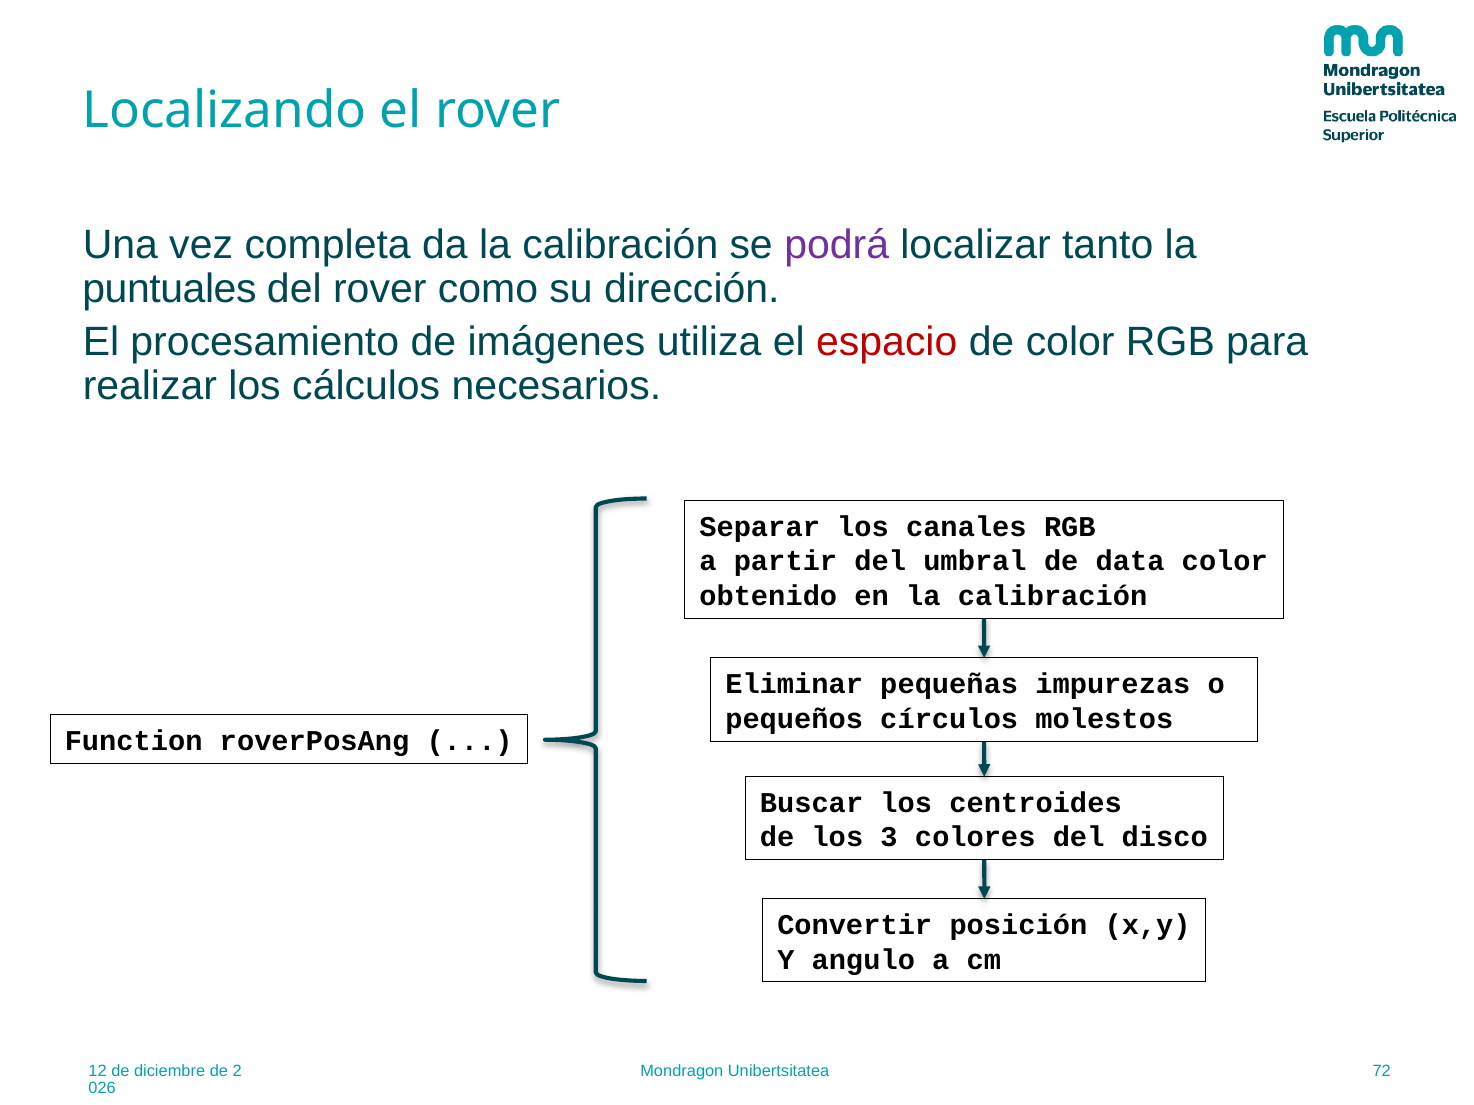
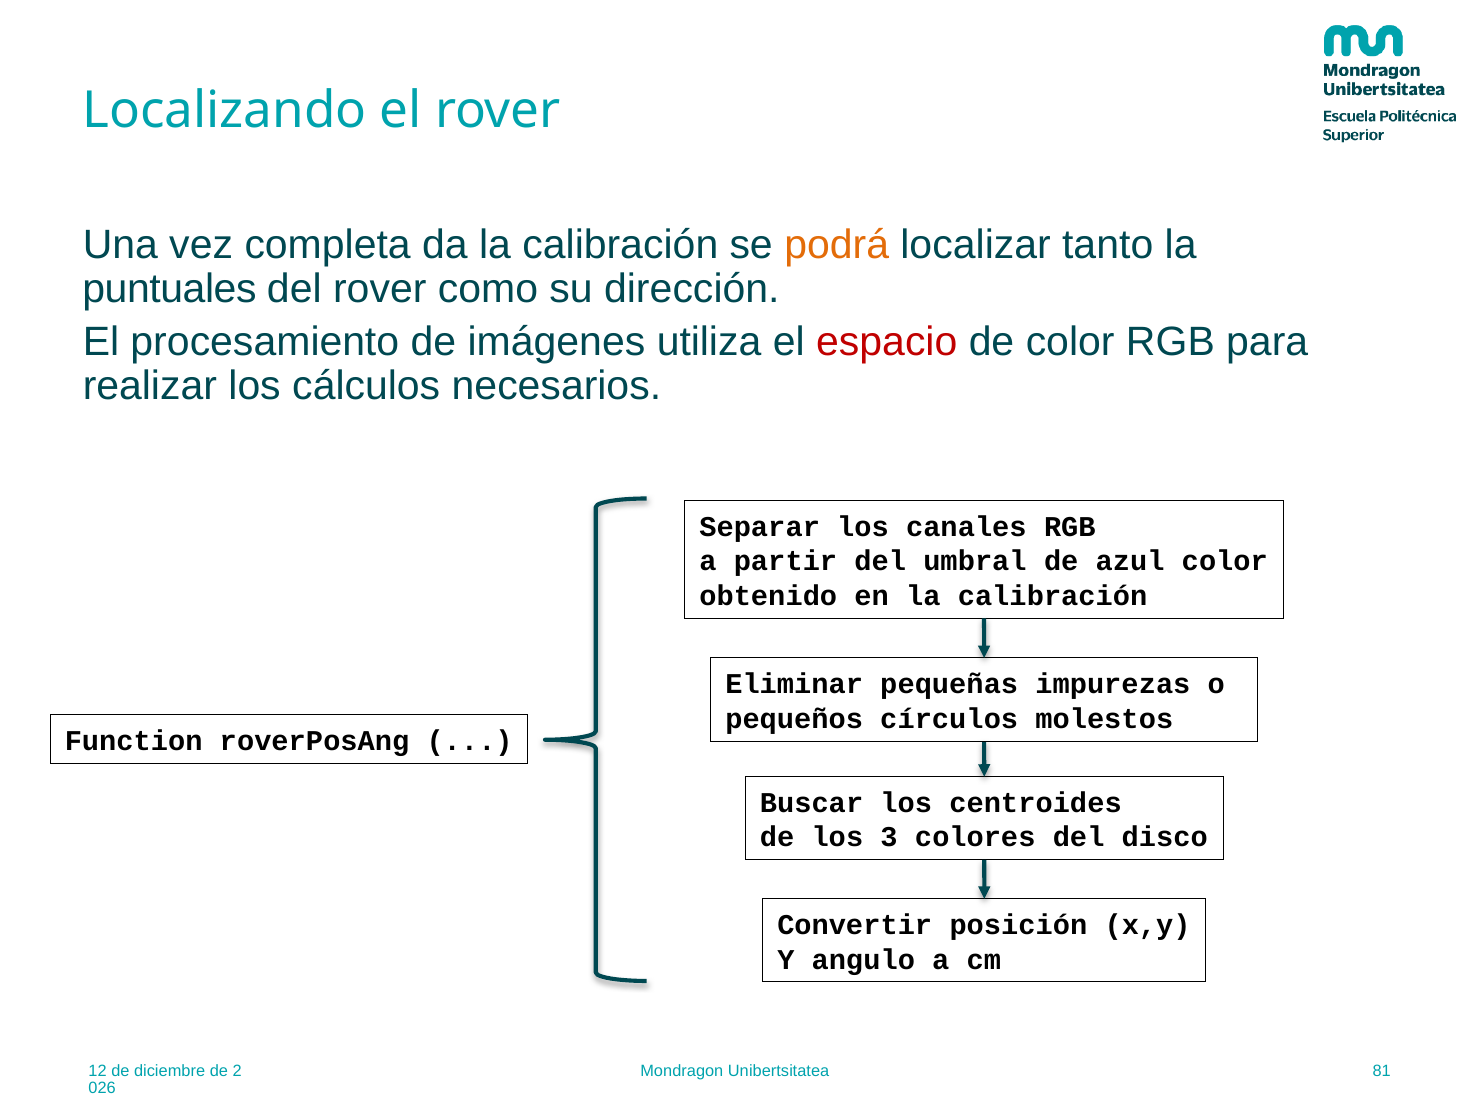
podrá colour: purple -> orange
data: data -> azul
72: 72 -> 81
